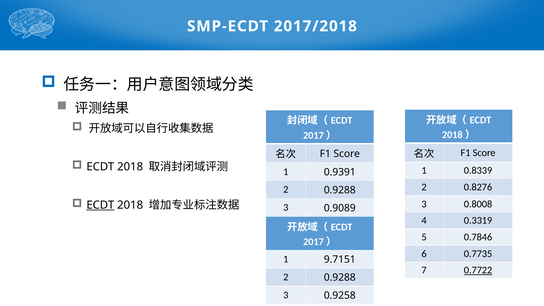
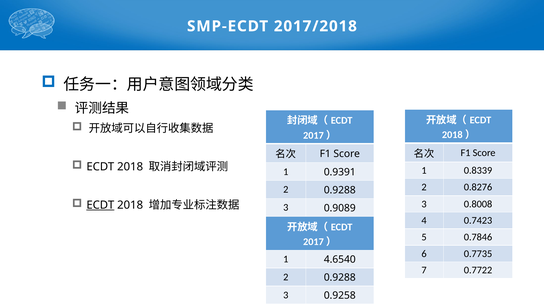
0.3319: 0.3319 -> 0.7423
9.7151: 9.7151 -> 4.6540
0.7722 underline: present -> none
